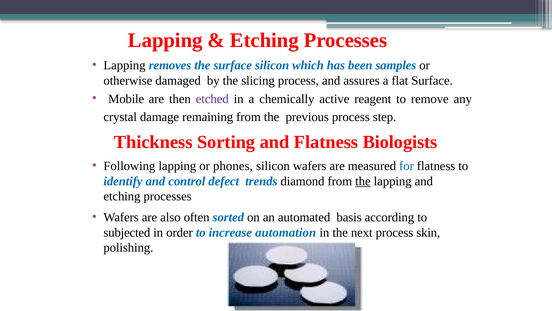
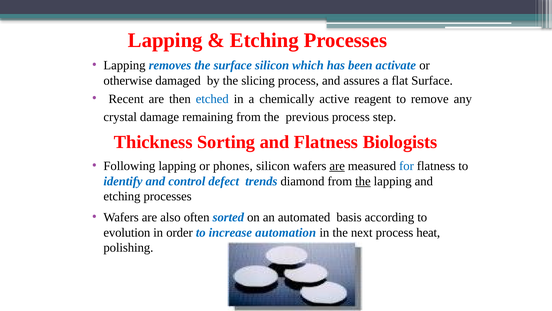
samples: samples -> activate
Mobile: Mobile -> Recent
etched colour: purple -> blue
are at (337, 166) underline: none -> present
subjected: subjected -> evolution
skin: skin -> heat
